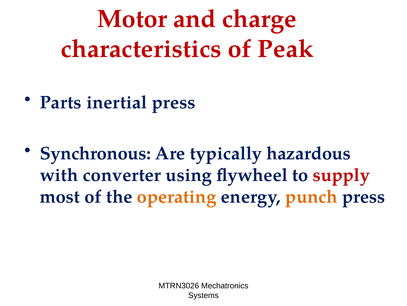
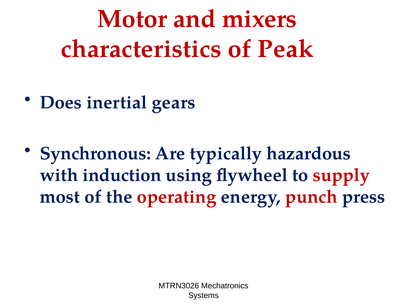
charge: charge -> mixers
Parts: Parts -> Does
inertial press: press -> gears
converter: converter -> induction
operating colour: orange -> red
punch colour: orange -> red
